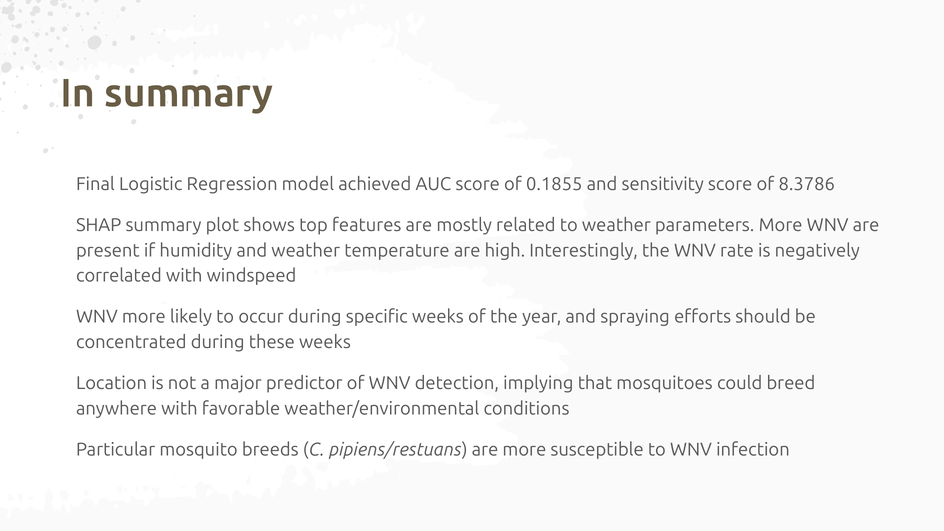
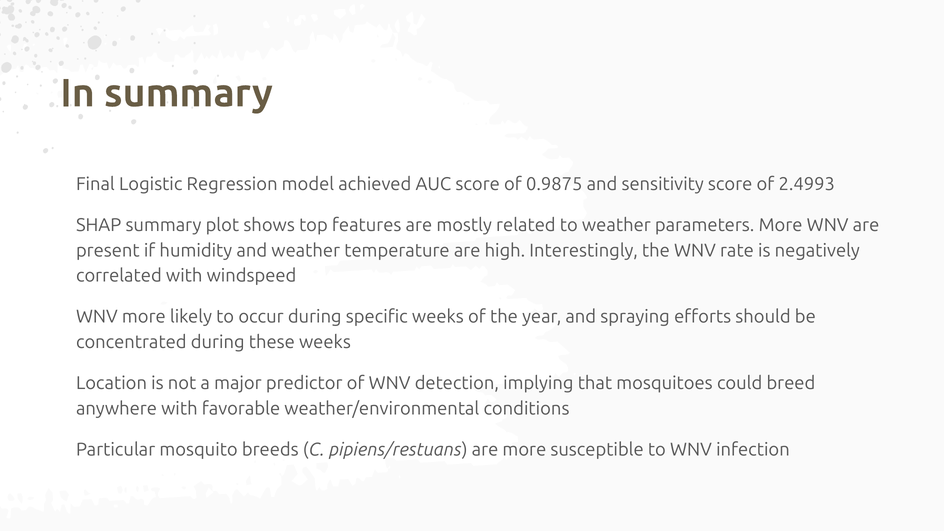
0.1855: 0.1855 -> 0.9875
8.3786: 8.3786 -> 2.4993
